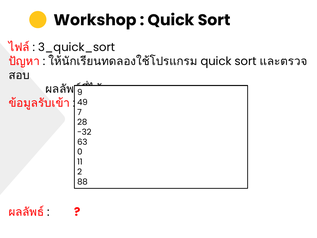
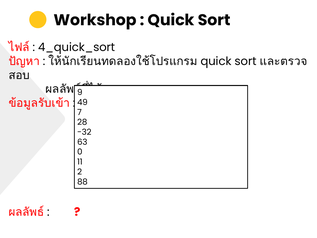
3_quick_sort: 3_quick_sort -> 4_quick_sort
